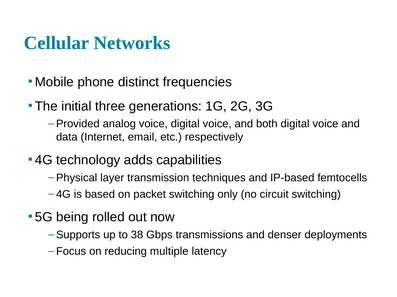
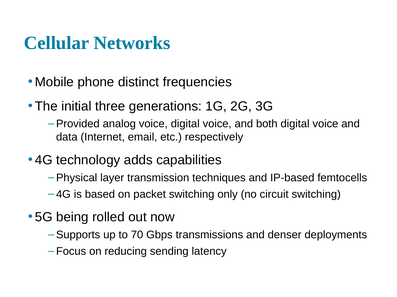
38: 38 -> 70
multiple: multiple -> sending
